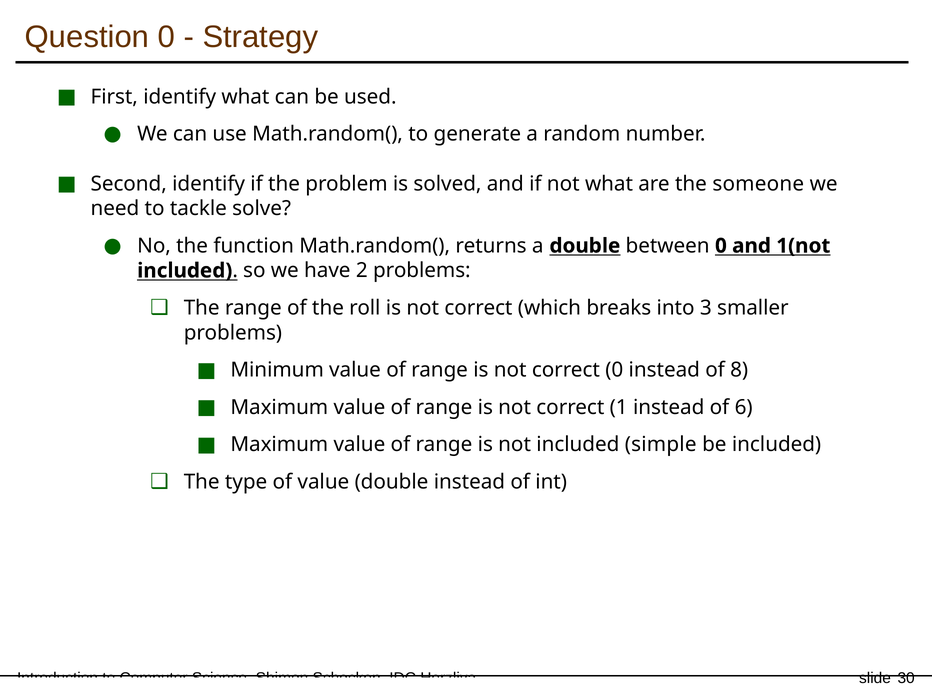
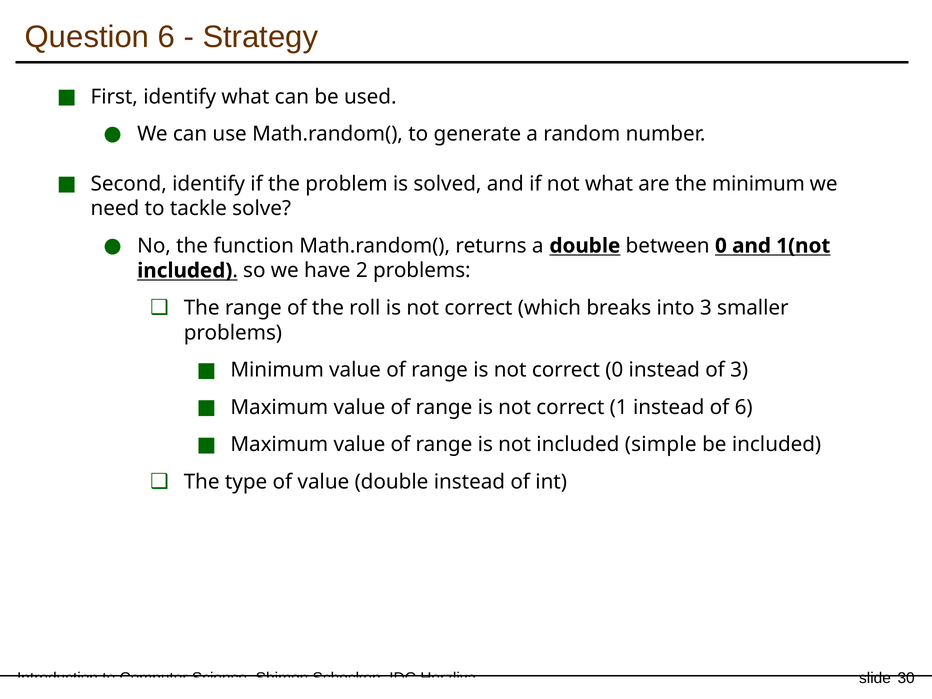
Question 0: 0 -> 6
the someone: someone -> minimum
of 8: 8 -> 3
